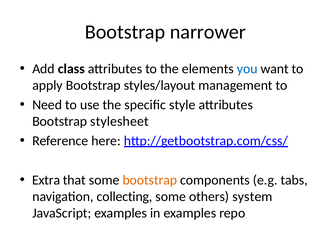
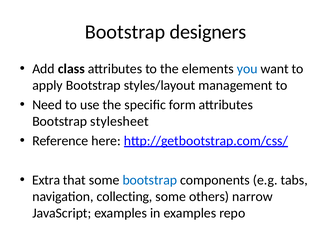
narrower: narrower -> designers
style: style -> form
bootstrap at (150, 180) colour: orange -> blue
system: system -> narrow
